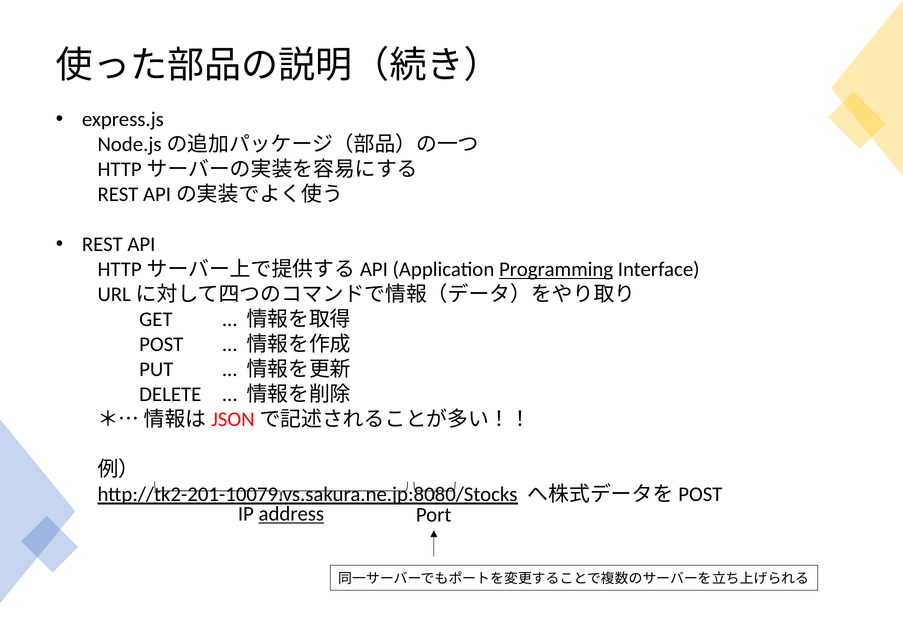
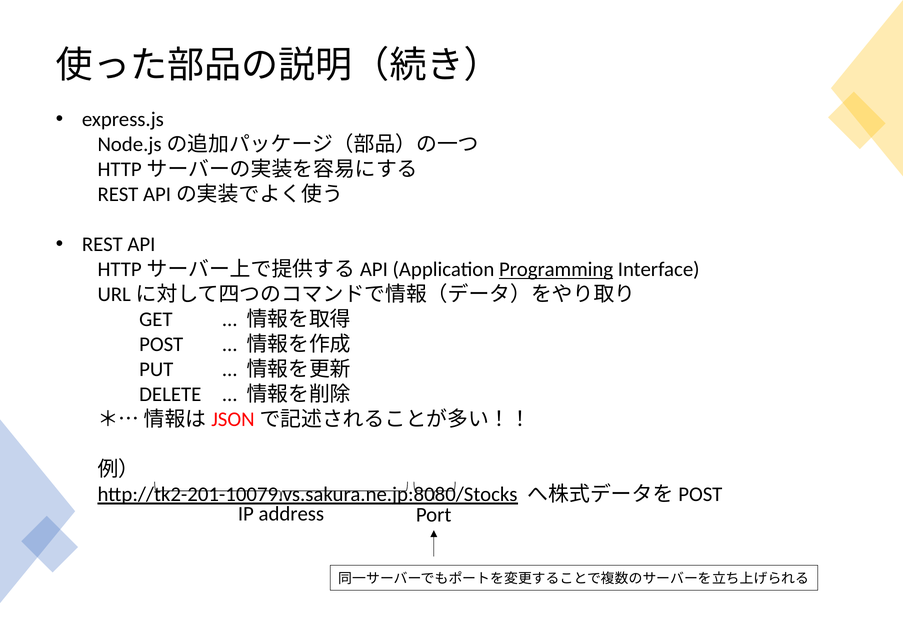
address underline: present -> none
